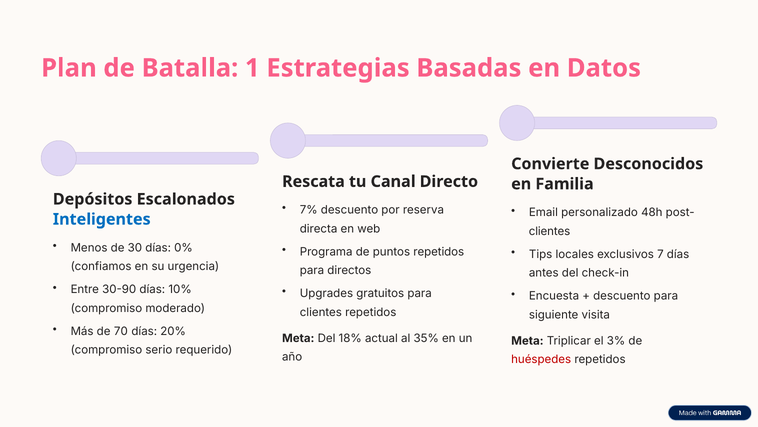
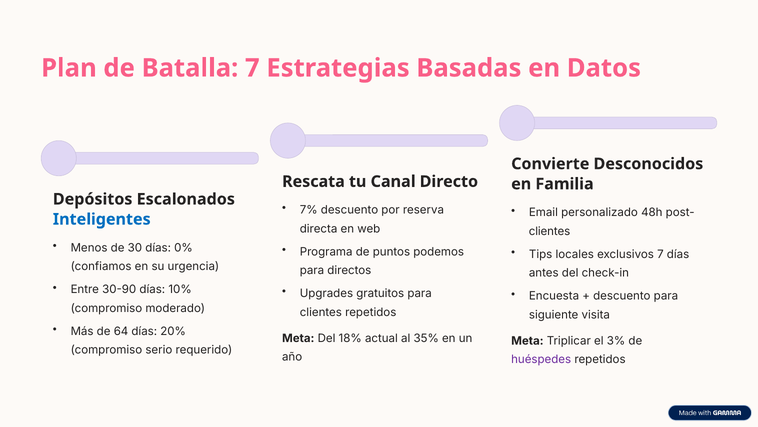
Batalla 1: 1 -> 7
puntos repetidos: repetidos -> podemos
70: 70 -> 64
huéspedes colour: red -> purple
